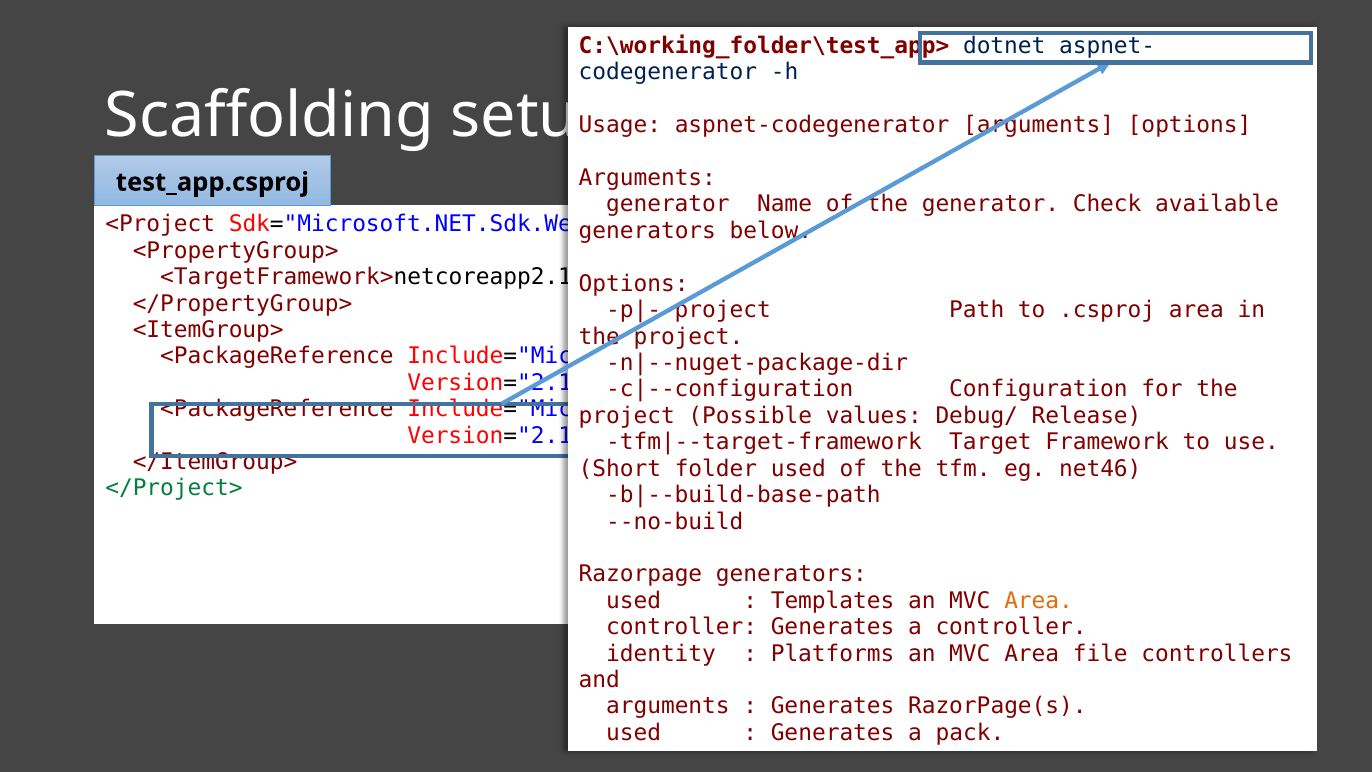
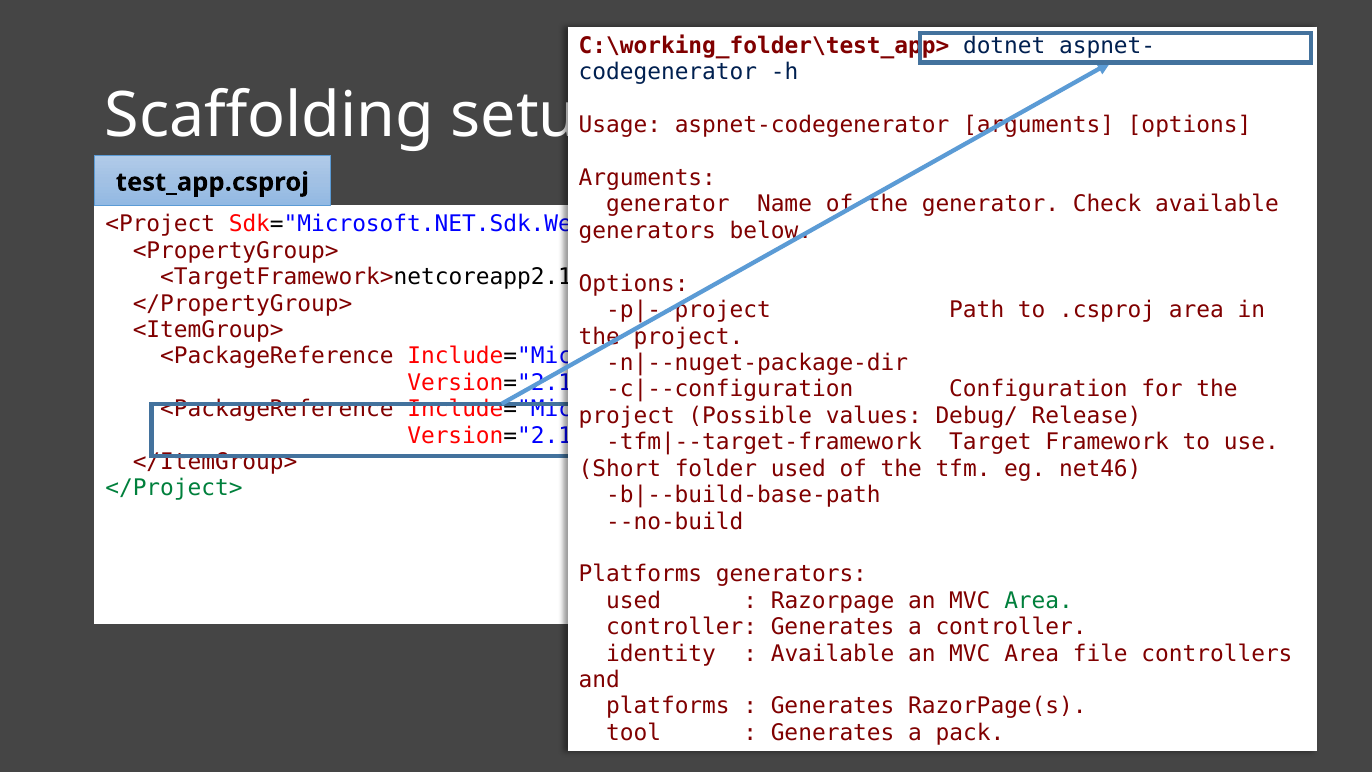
Razorpage at (640, 574): Razorpage -> Platforms
Templates: Templates -> Razorpage
Area at (1039, 601) colour: orange -> green
Platforms at (833, 653): Platforms -> Available
arguments at (668, 706): arguments -> platforms
used at (634, 733): used -> tool
